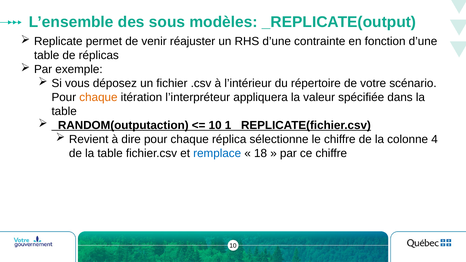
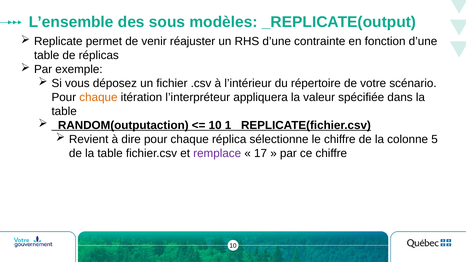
4: 4 -> 5
remplace colour: blue -> purple
18: 18 -> 17
